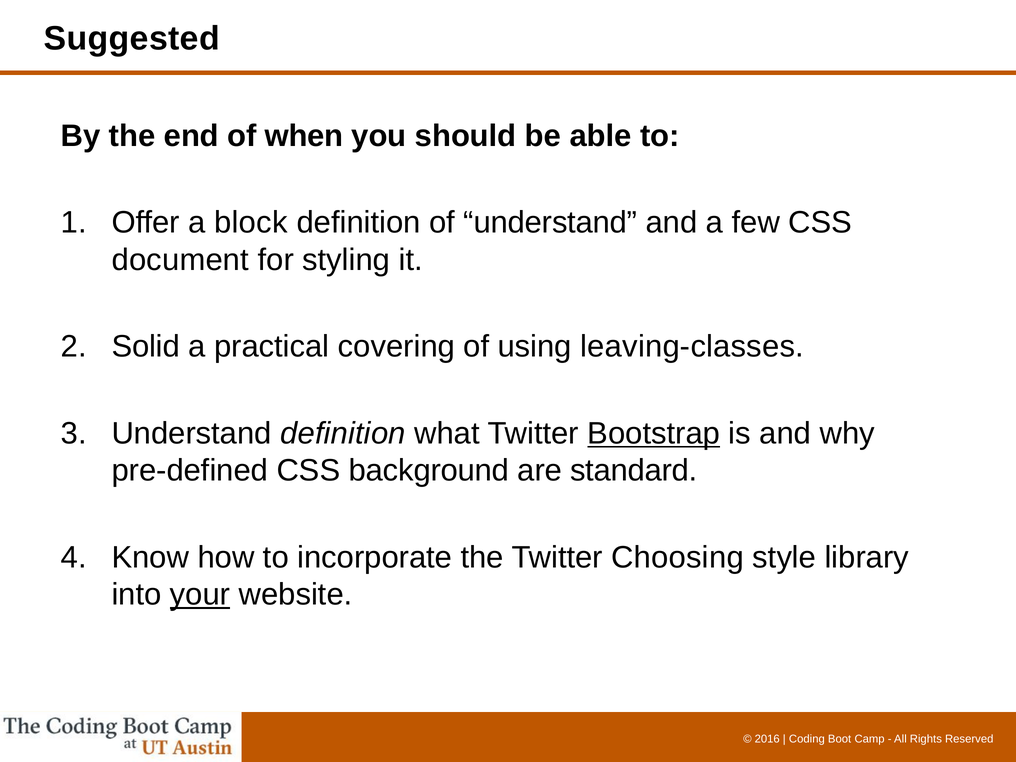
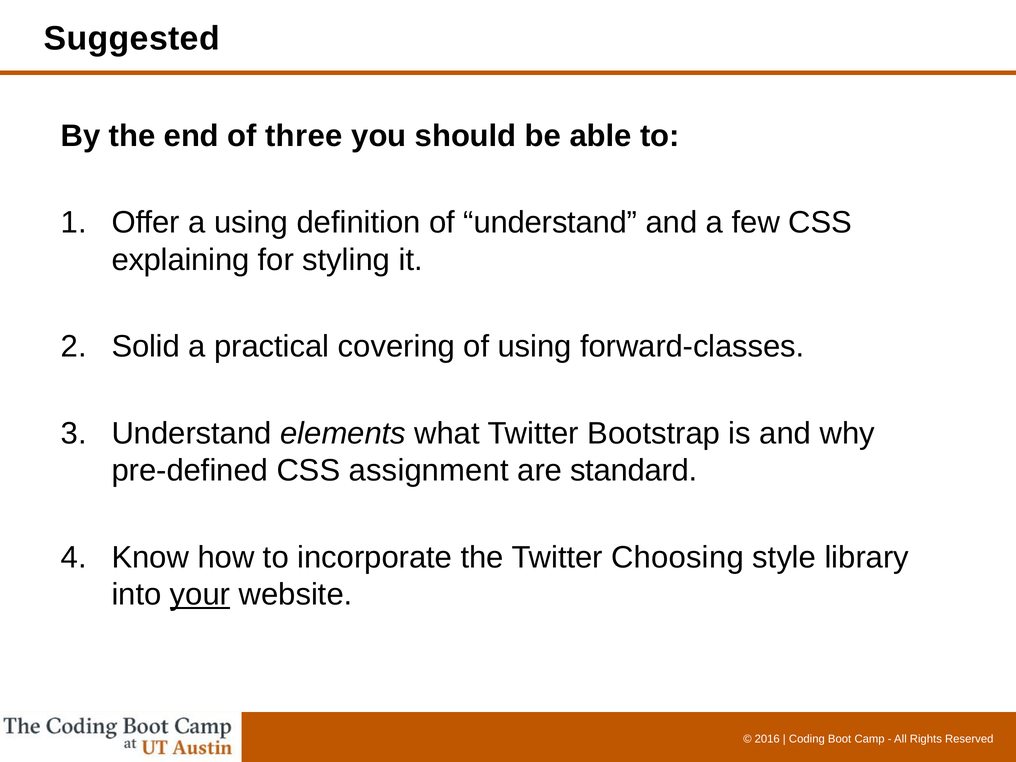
when: when -> three
a block: block -> using
document: document -> explaining
leaving-classes: leaving-classes -> forward-classes
Understand definition: definition -> elements
Bootstrap underline: present -> none
background: background -> assignment
